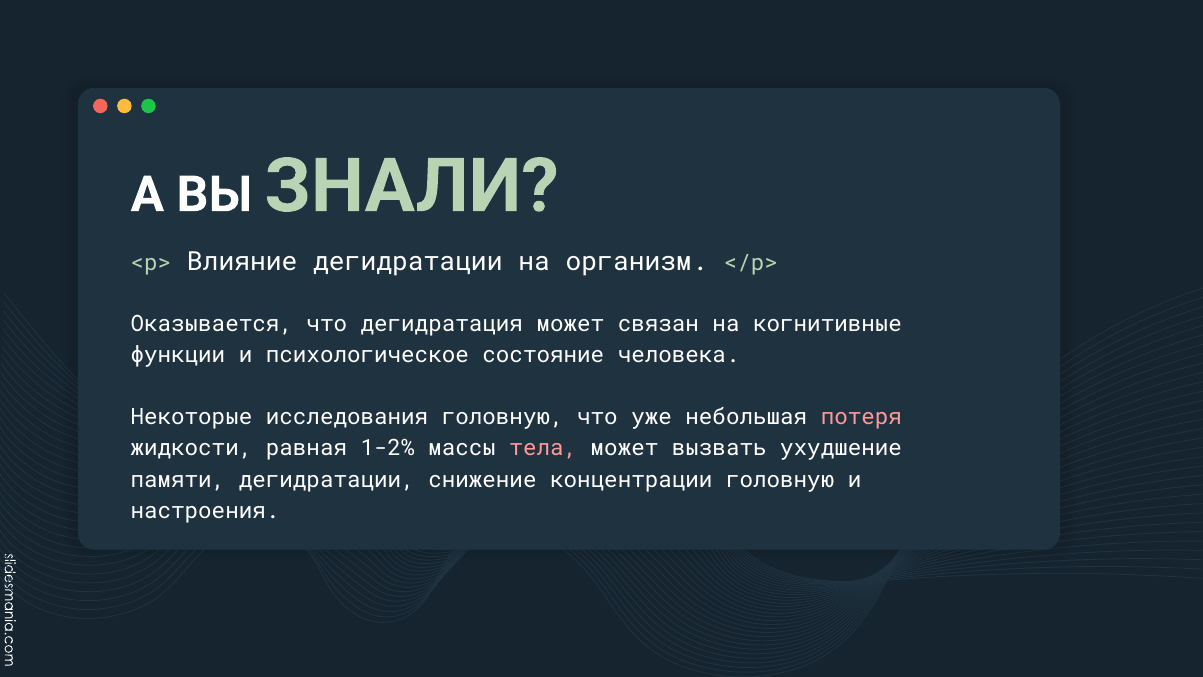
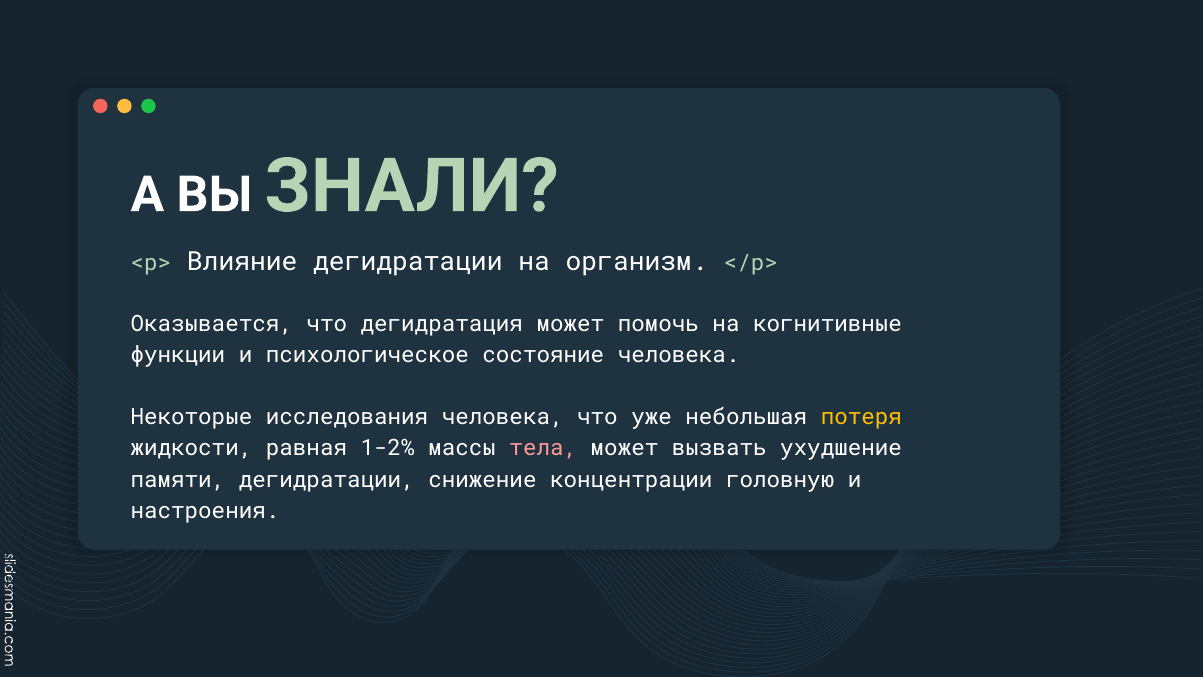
связан: связан -> помочь
исследования головную: головную -> человека
потеря colour: pink -> yellow
